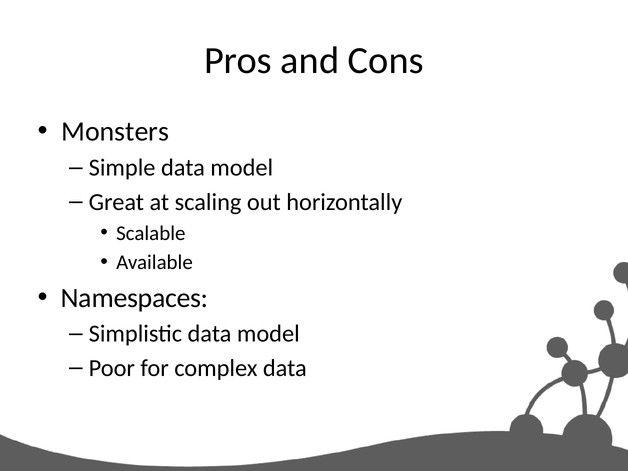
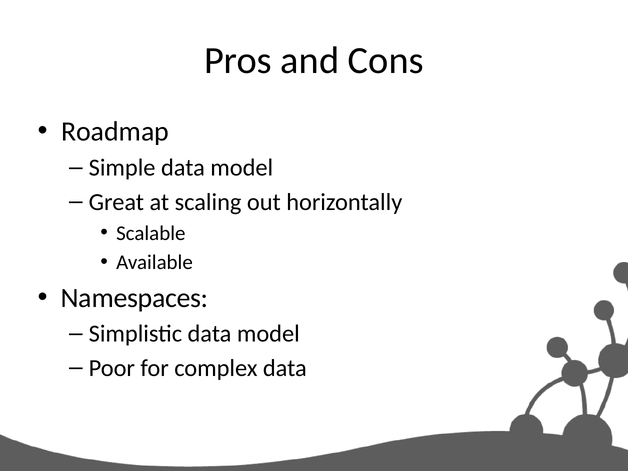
Monsters: Monsters -> Roadmap
